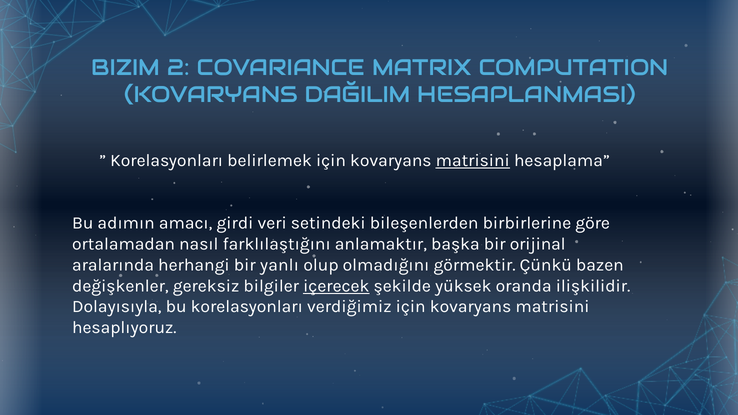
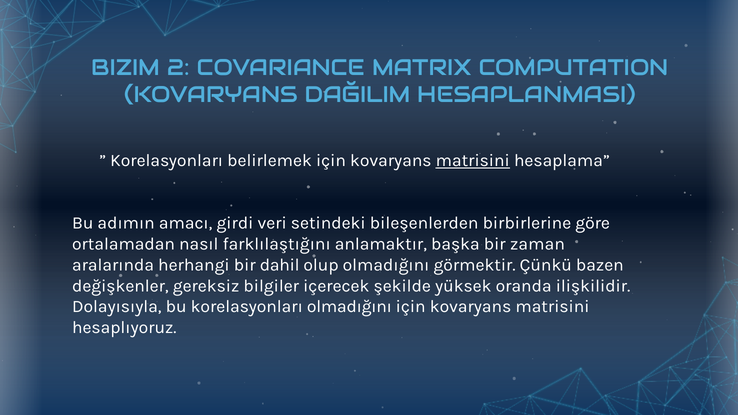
orijinal: orijinal -> zaman
yanlı: yanlı -> dahil
içerecek underline: present -> none
korelasyonları verdiğimiz: verdiğimiz -> olmadığını
